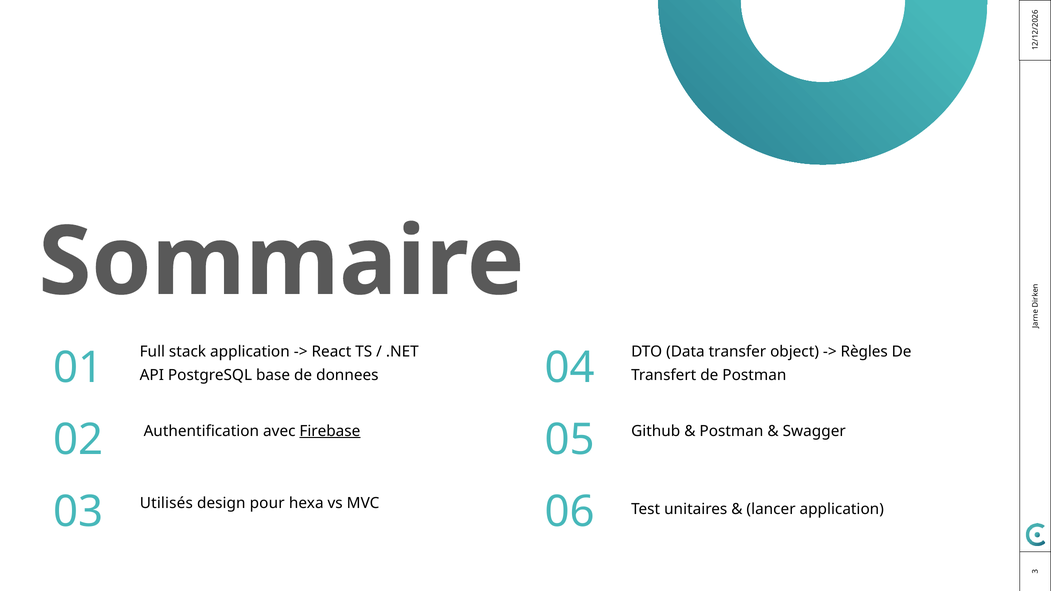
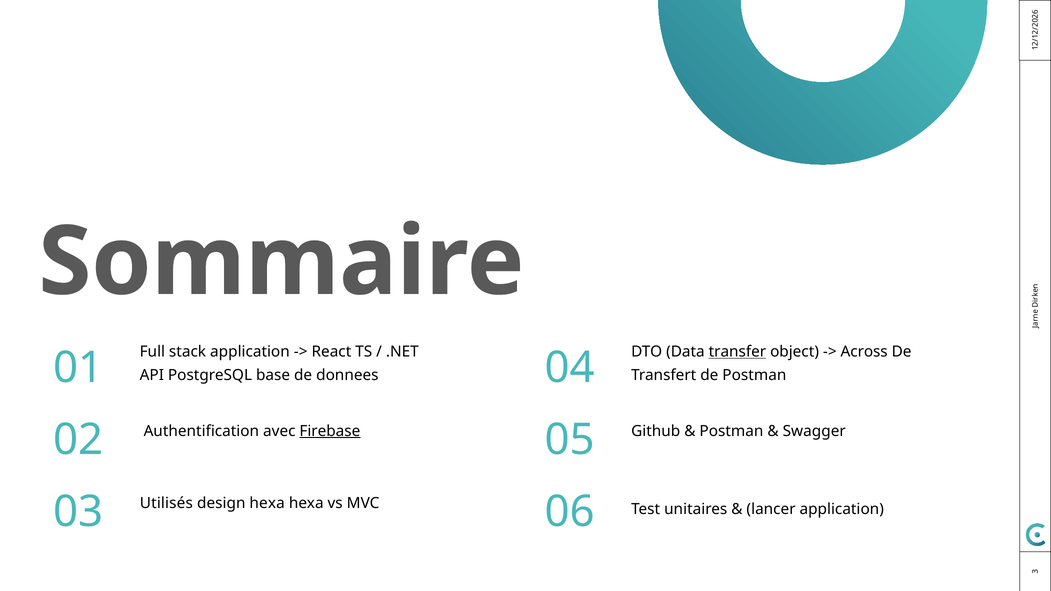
transfer underline: none -> present
Règles: Règles -> Across
design pour: pour -> hexa
